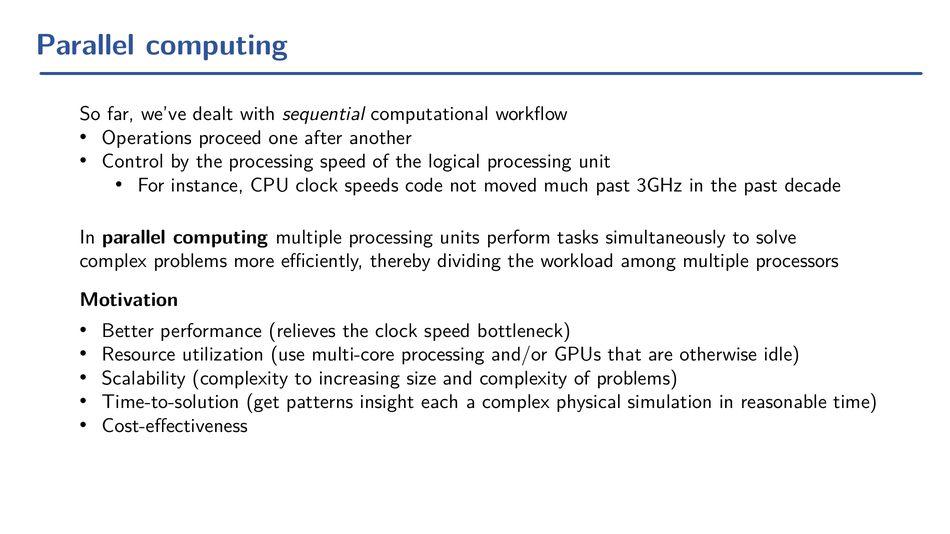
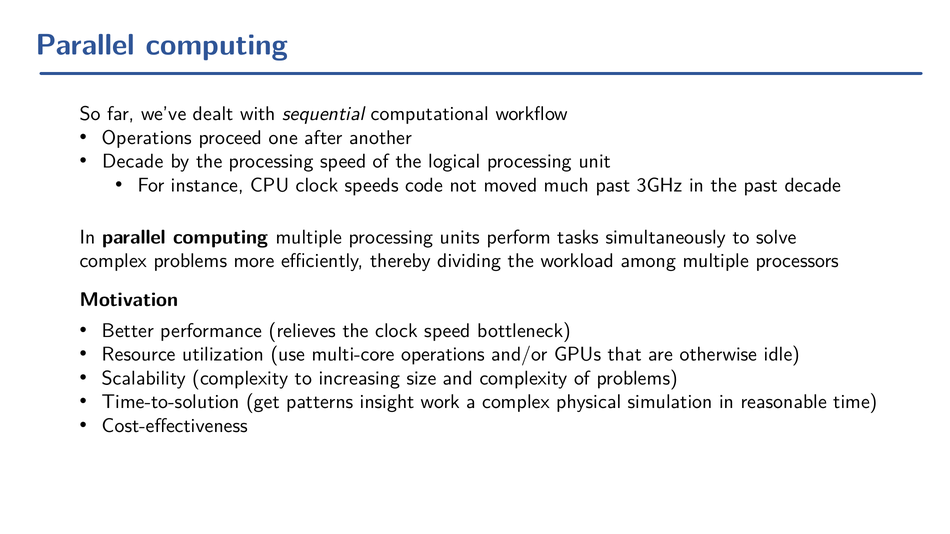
Control at (133, 162): Control -> Decade
multi-core processing: processing -> operations
each: each -> work
